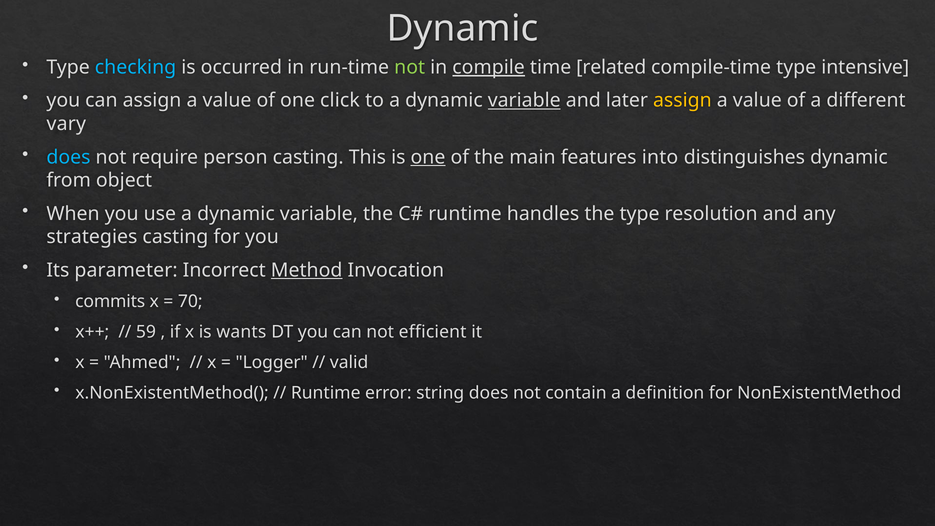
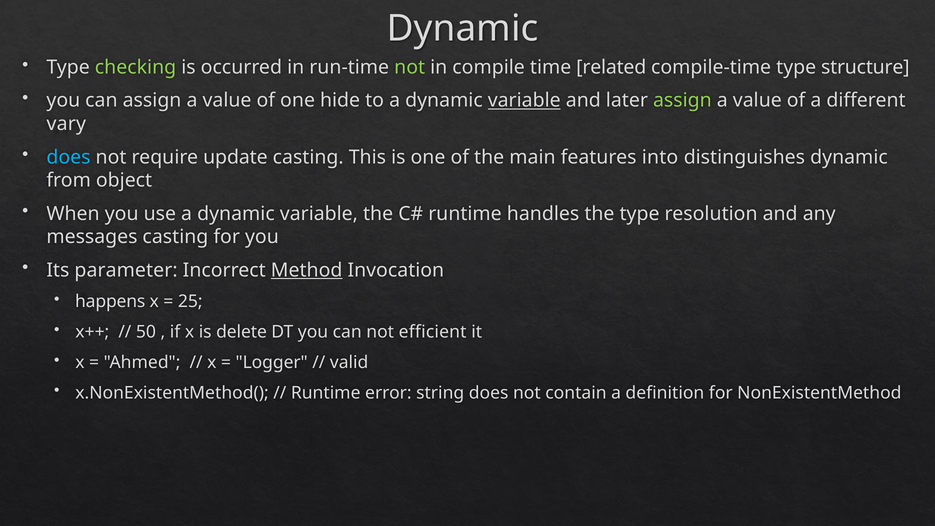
checking colour: light blue -> light green
compile underline: present -> none
intensive: intensive -> structure
click: click -> hide
assign at (682, 101) colour: yellow -> light green
person: person -> update
one at (428, 157) underline: present -> none
strategies: strategies -> messages
commits: commits -> happens
70: 70 -> 25
59: 59 -> 50
wants: wants -> delete
